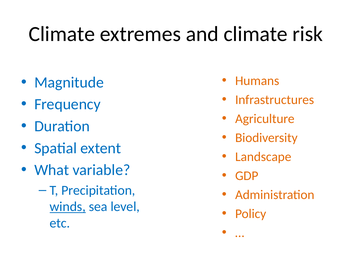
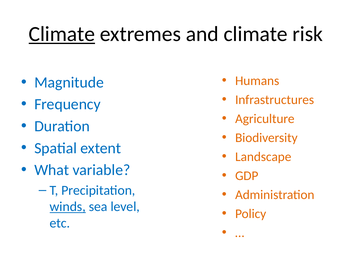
Climate at (62, 34) underline: none -> present
